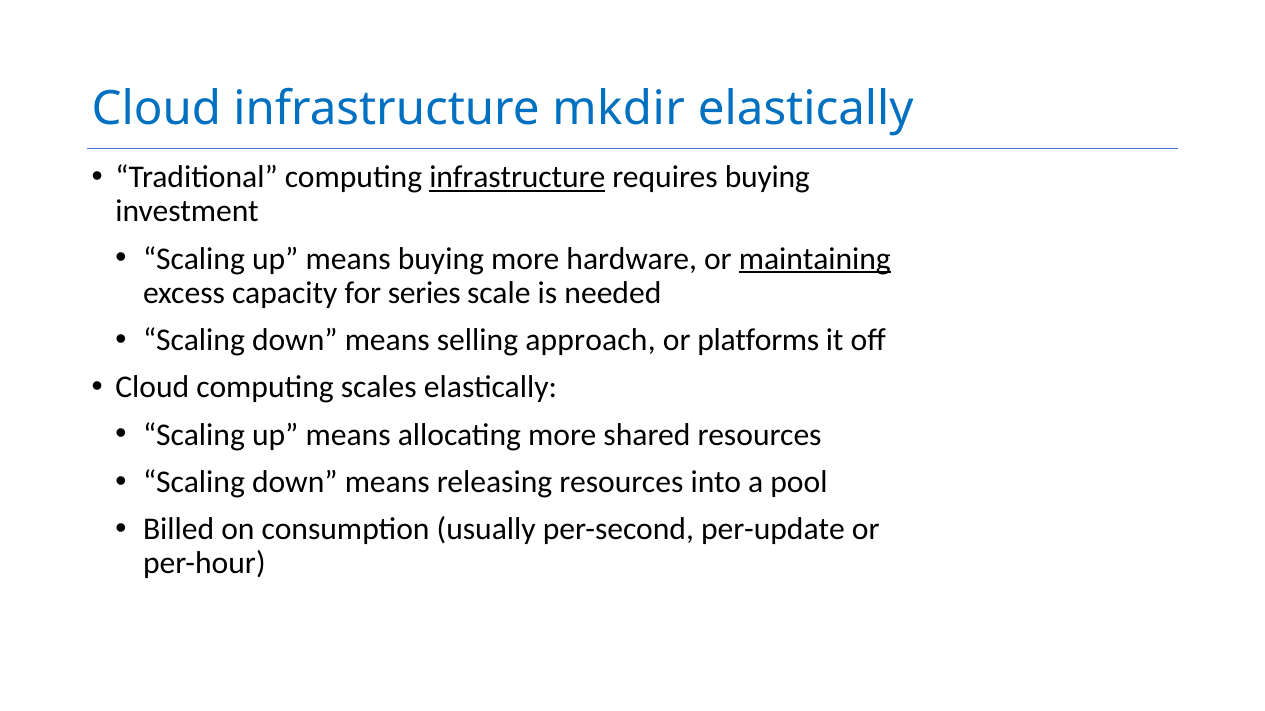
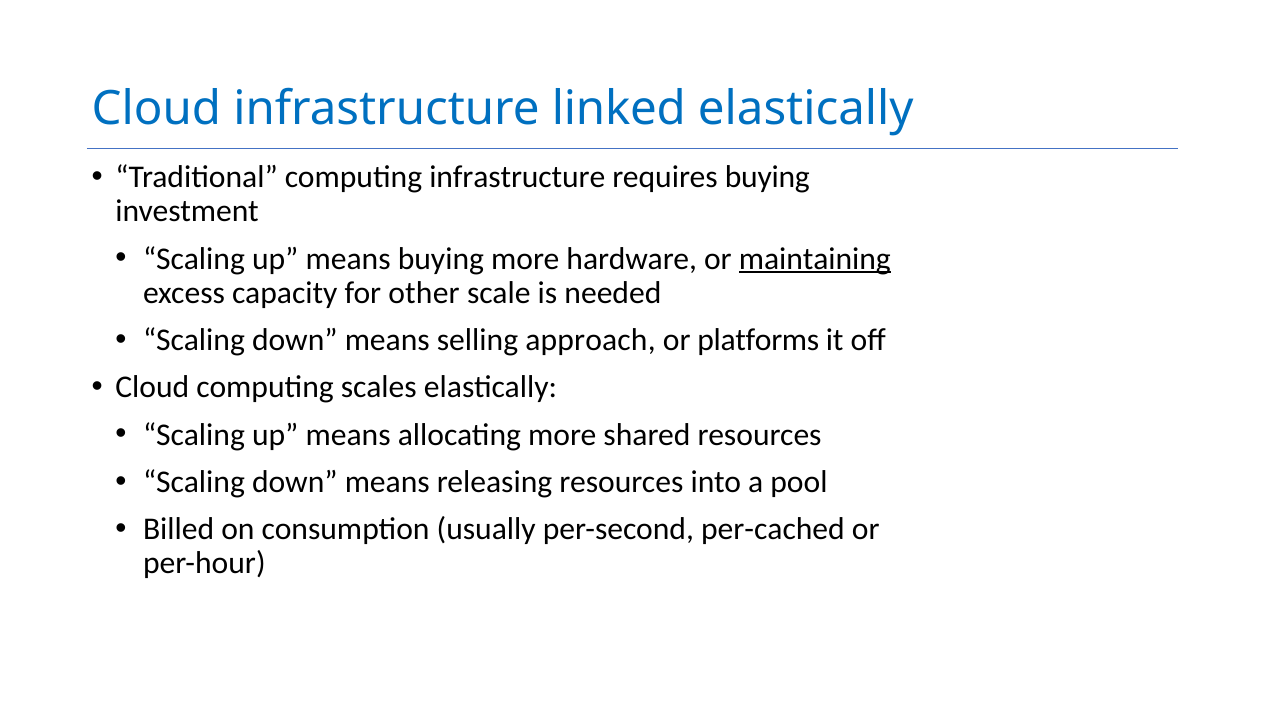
mkdir: mkdir -> linked
infrastructure at (517, 177) underline: present -> none
series: series -> other
per-update: per-update -> per-cached
